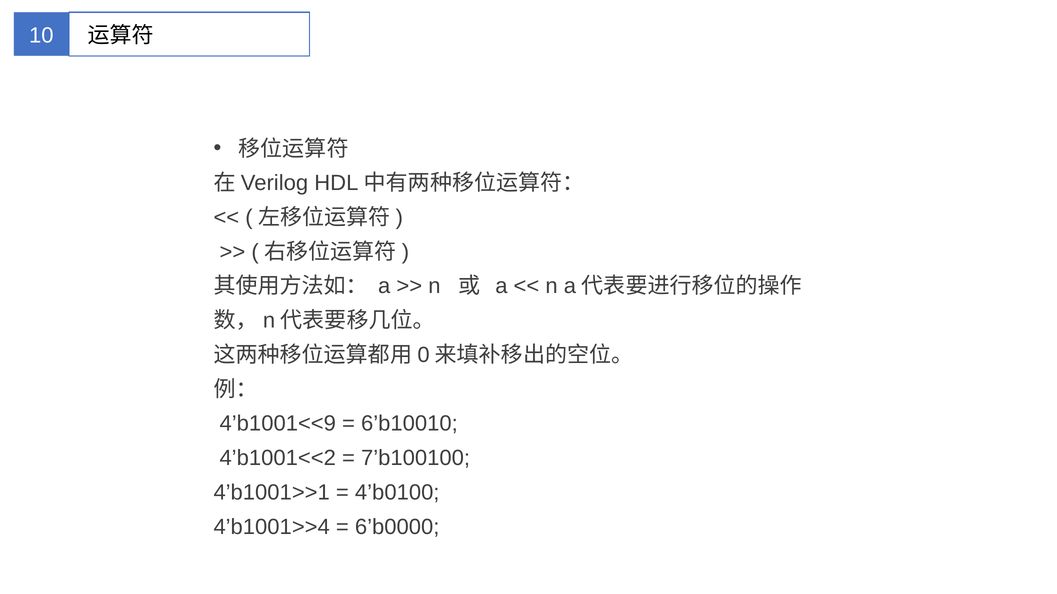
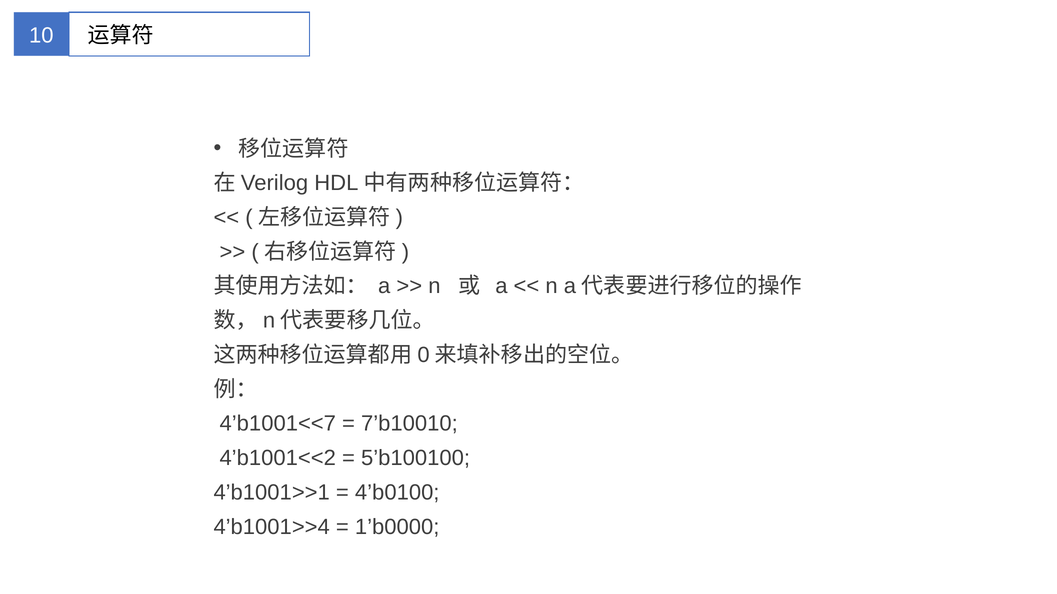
4’b1001<<9: 4’b1001<<9 -> 4’b1001<<7
6’b10010: 6’b10010 -> 7’b10010
7’b100100: 7’b100100 -> 5’b100100
6’b0000: 6’b0000 -> 1’b0000
